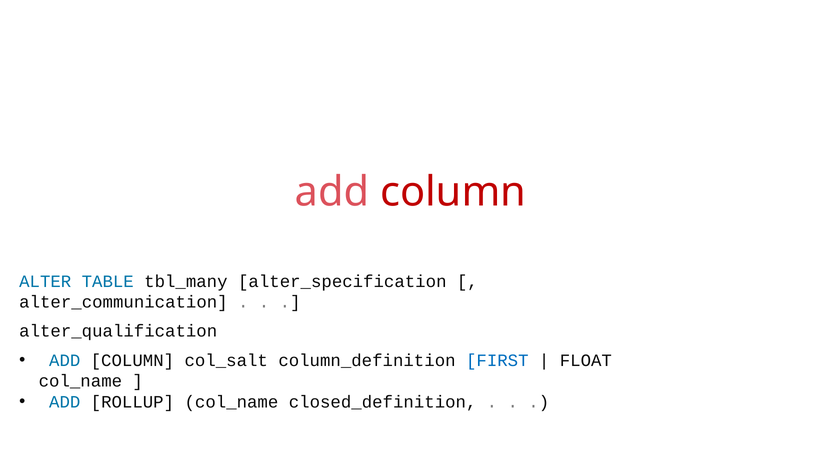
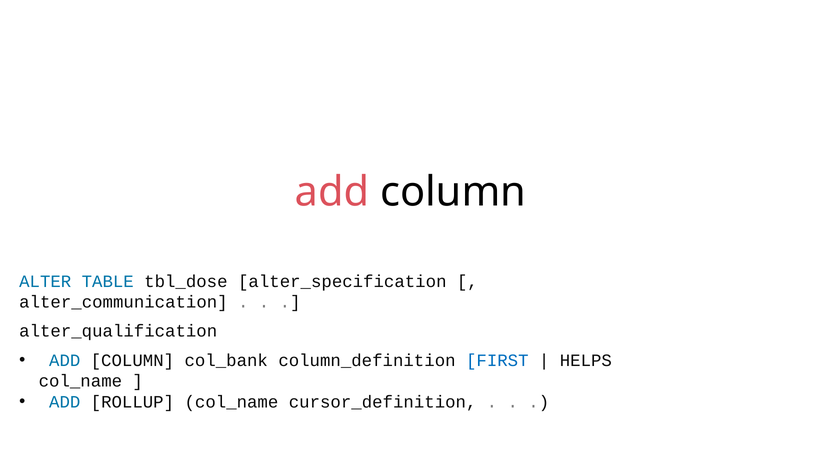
column at (453, 192) colour: red -> black
tbl_many: tbl_many -> tbl_dose
col_salt: col_salt -> col_bank
FLOAT: FLOAT -> HELPS
closed_definition: closed_definition -> cursor_definition
